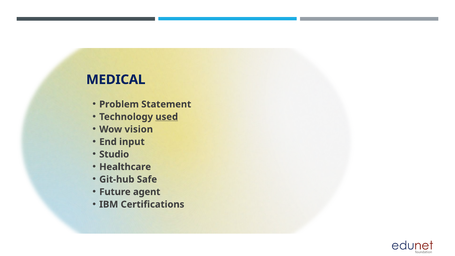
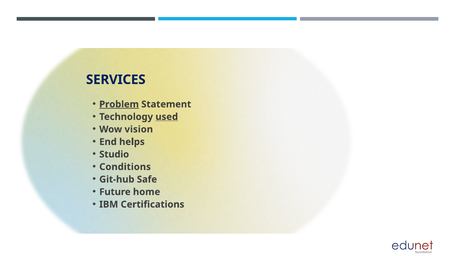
MEDICAL: MEDICAL -> SERVICES
Problem underline: none -> present
input: input -> helps
Healthcare: Healthcare -> Conditions
agent: agent -> home
